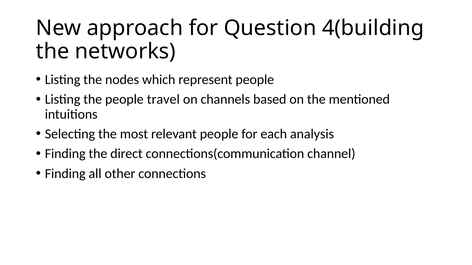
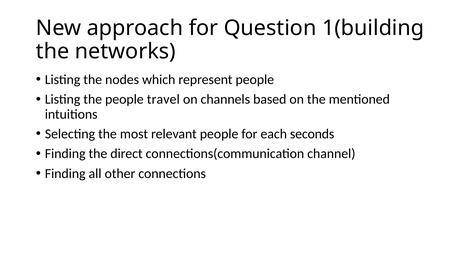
4(building: 4(building -> 1(building
analysis: analysis -> seconds
